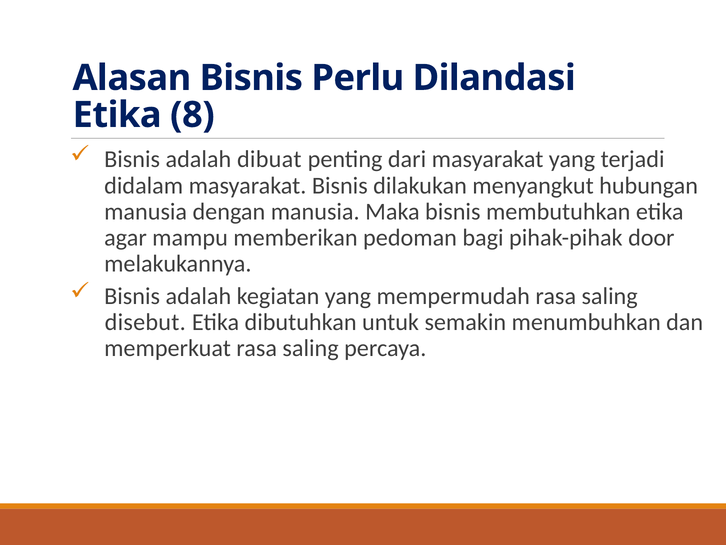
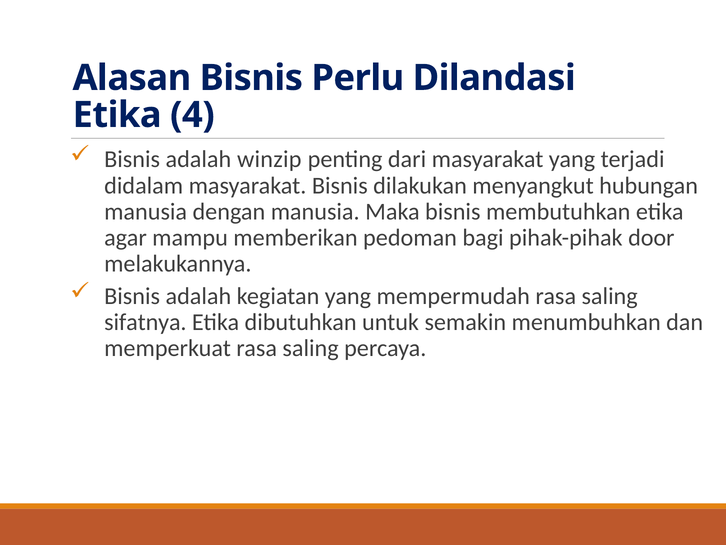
8: 8 -> 4
dibuat: dibuat -> winzip
disebut: disebut -> sifatnya
